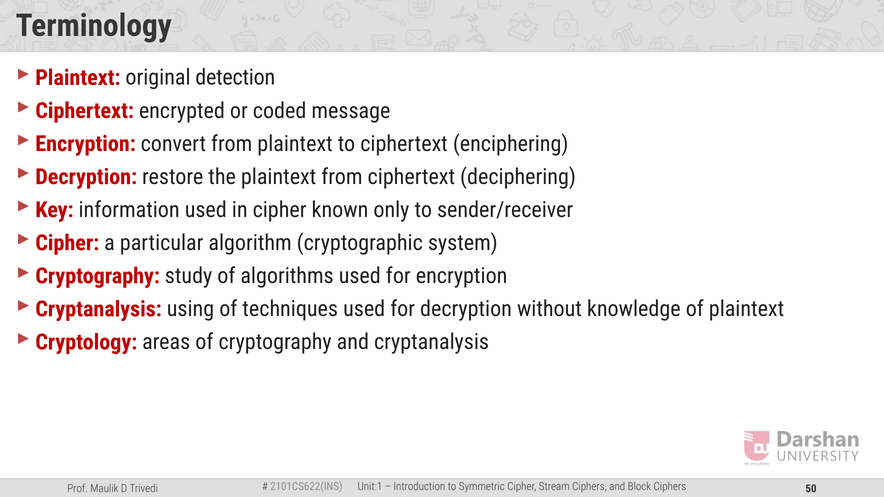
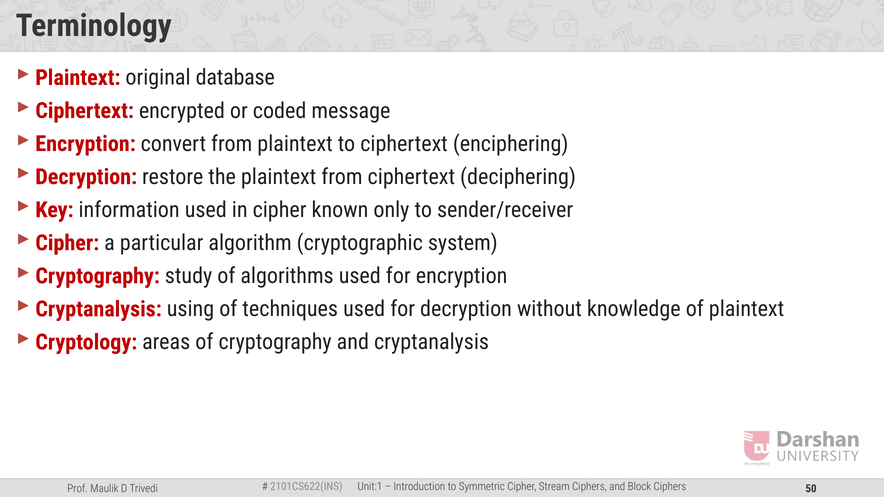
detection: detection -> database
